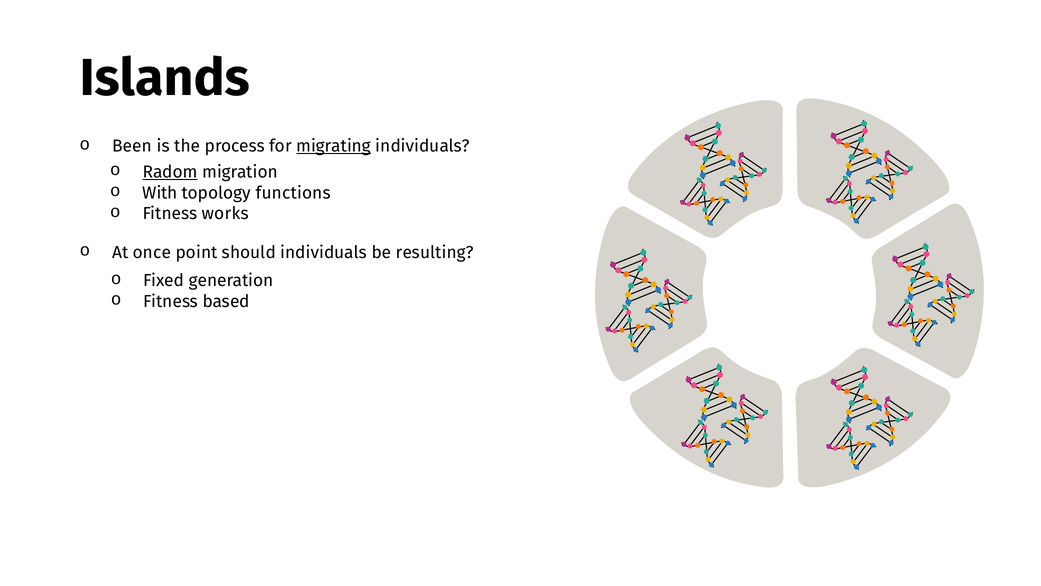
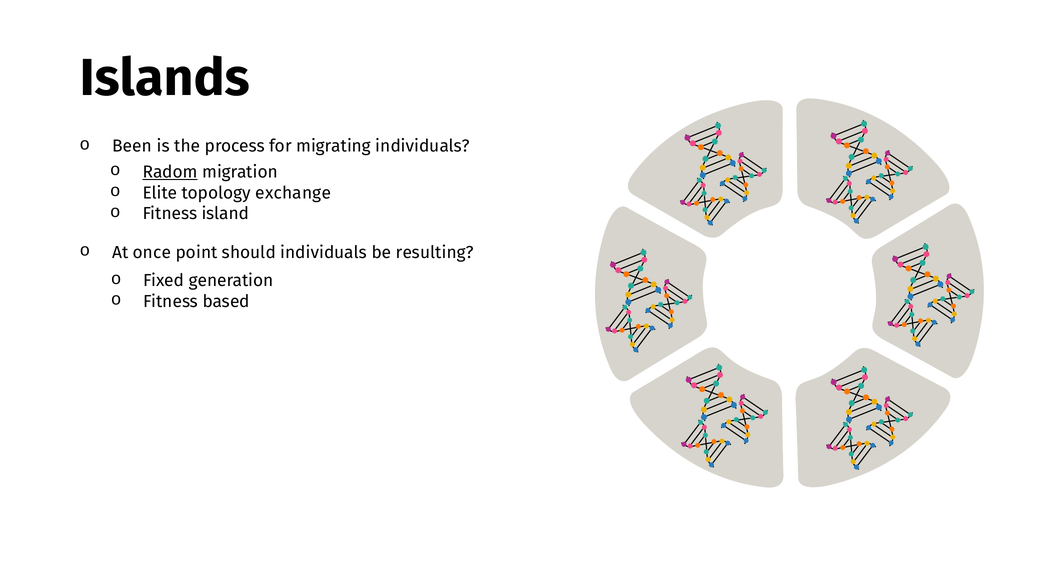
migrating underline: present -> none
With: With -> Elite
functions: functions -> exchange
works: works -> island
